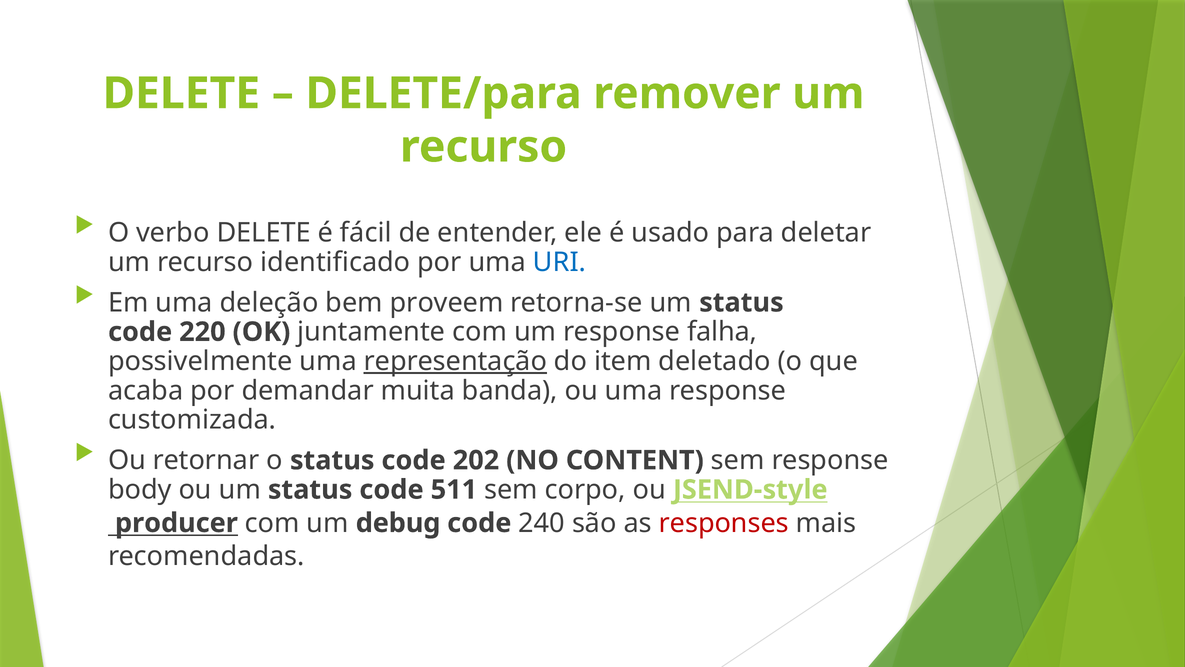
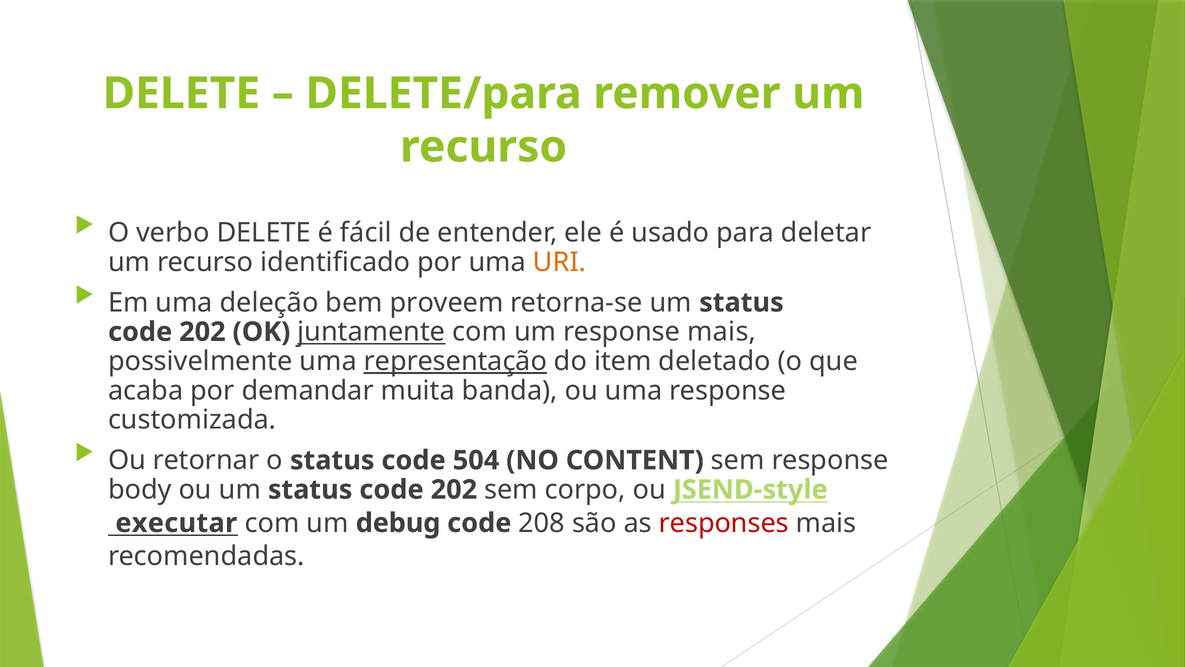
URI colour: blue -> orange
220 at (202, 332): 220 -> 202
juntamente underline: none -> present
response falha: falha -> mais
202: 202 -> 504
511 at (454, 489): 511 -> 202
producer: producer -> executar
240: 240 -> 208
